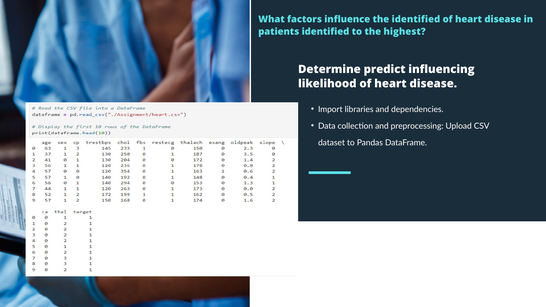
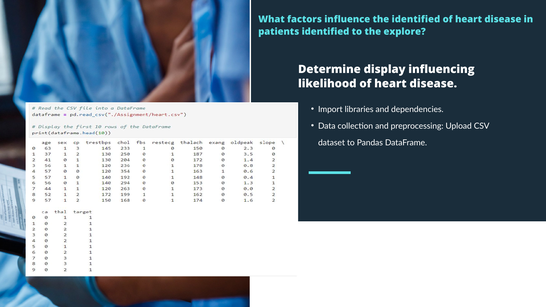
highest: highest -> explore
predict: predict -> display
